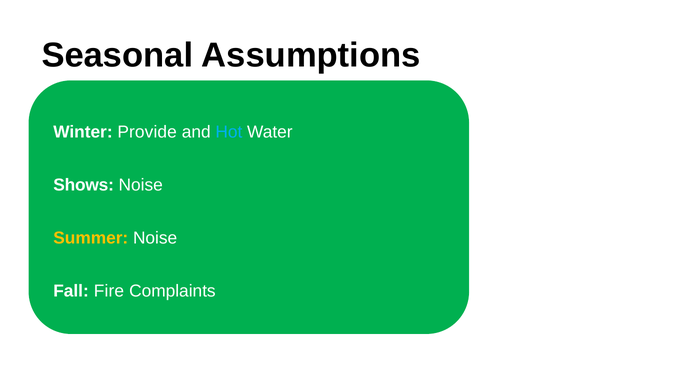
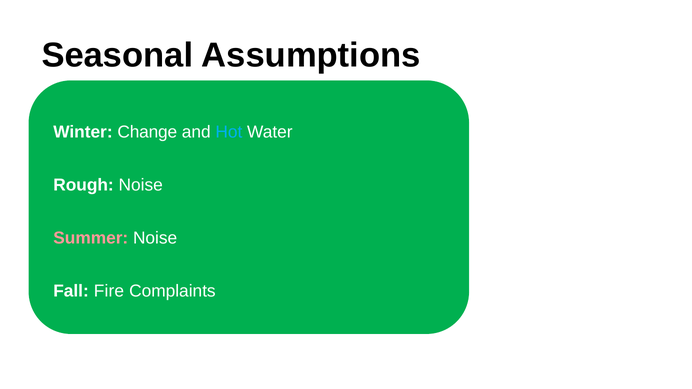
Provide: Provide -> Change
Shows: Shows -> Rough
Summer colour: yellow -> pink
